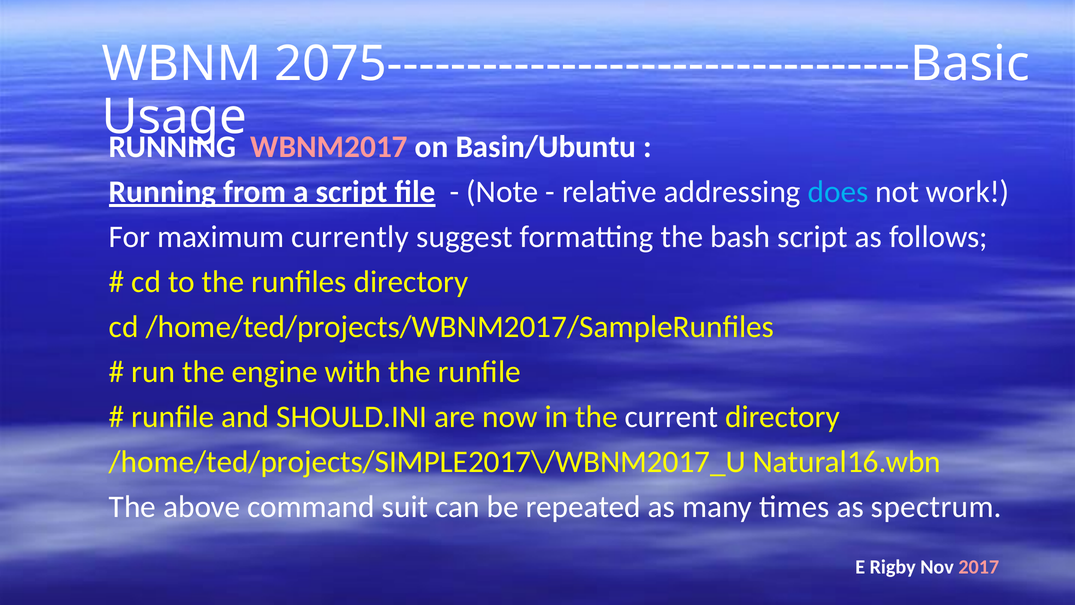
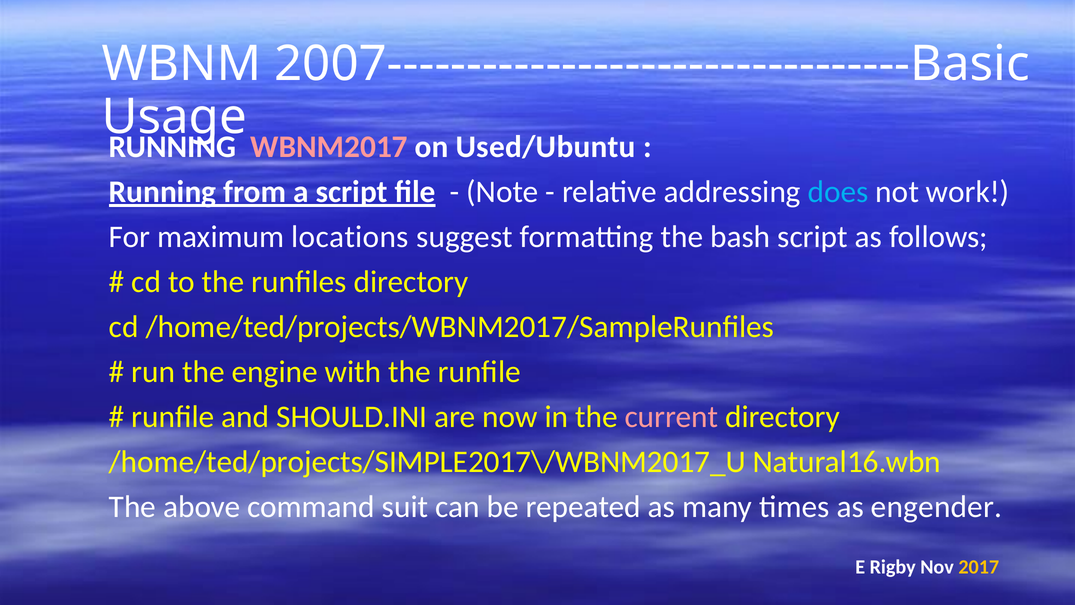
2075---------------------------------Basic: 2075---------------------------------Basic -> 2007---------------------------------Basic
Basin/Ubuntu: Basin/Ubuntu -> Used/Ubuntu
currently: currently -> locations
current colour: white -> pink
spectrum: spectrum -> engender
2017 colour: pink -> yellow
